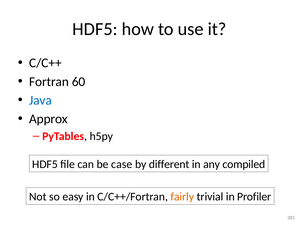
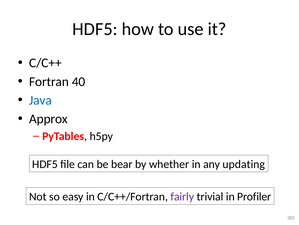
60: 60 -> 40
case: case -> bear
different: different -> whether
compiled: compiled -> updating
fairly colour: orange -> purple
